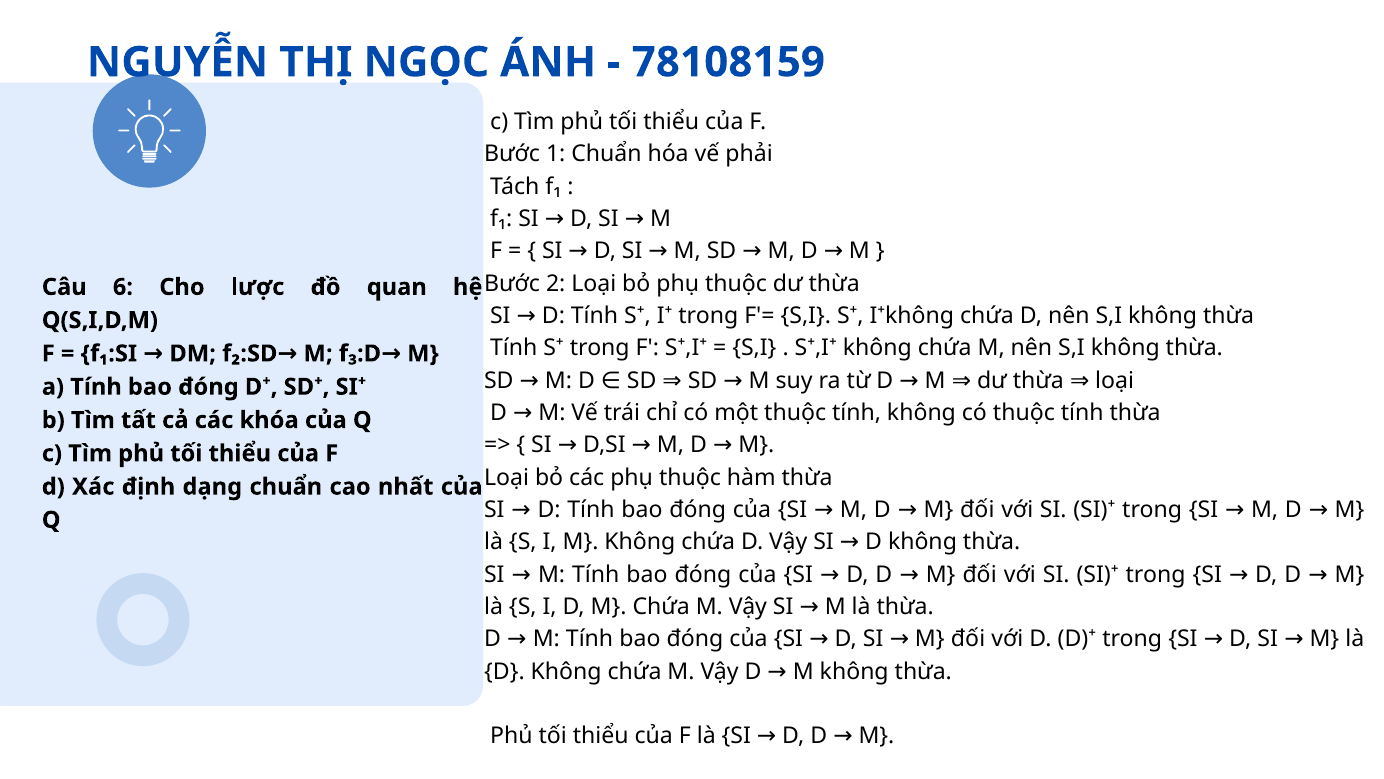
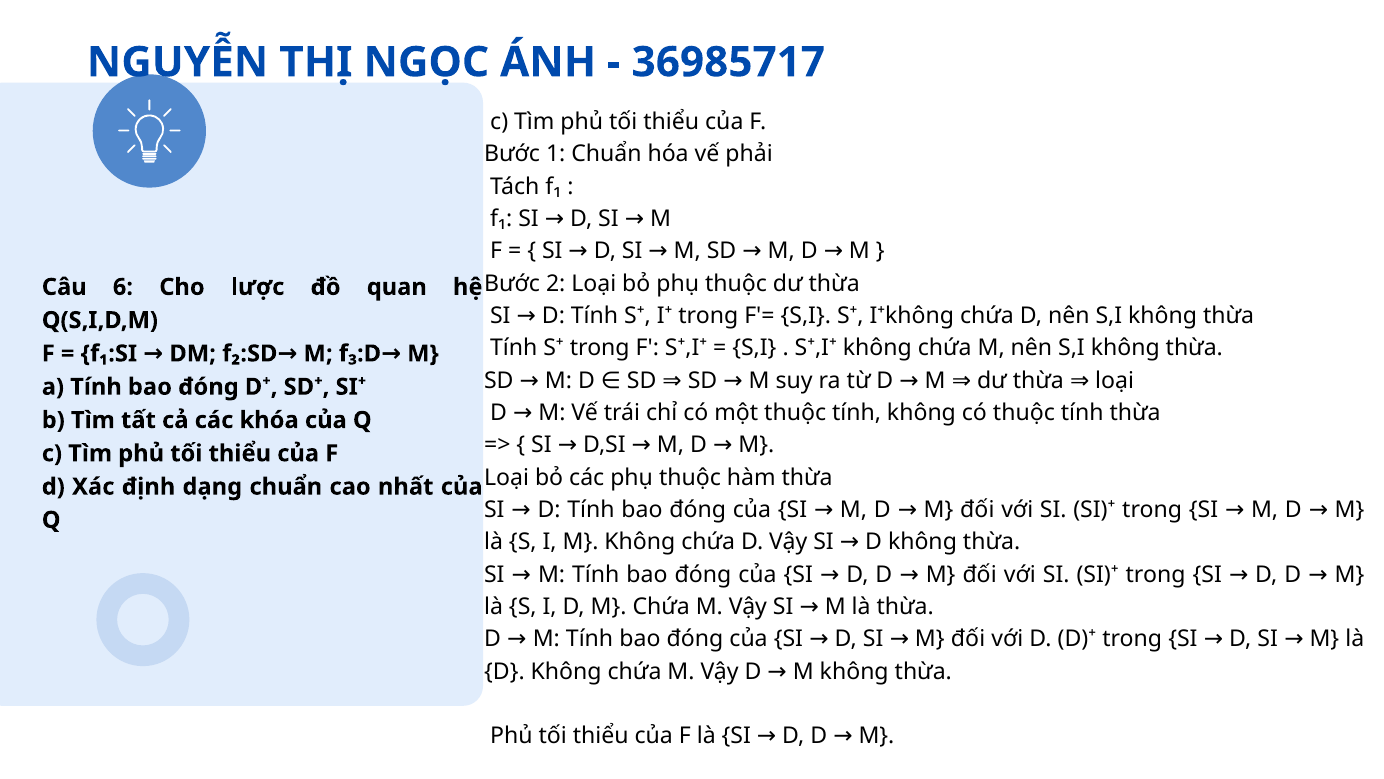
78108159: 78108159 -> 36985717
